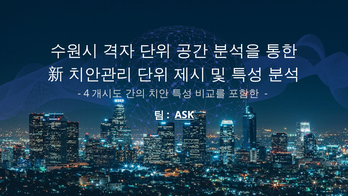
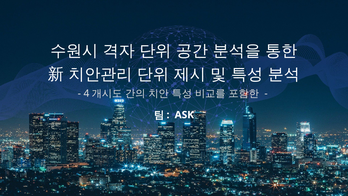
ASK underline: present -> none
